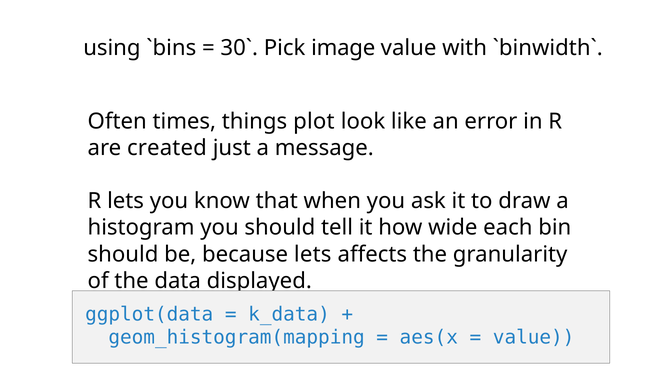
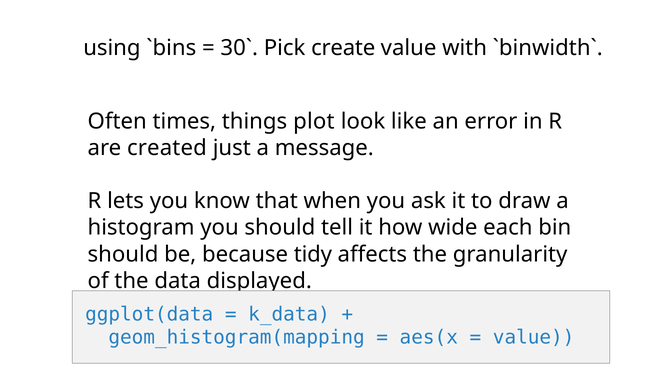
image: image -> create
because lets: lets -> tidy
